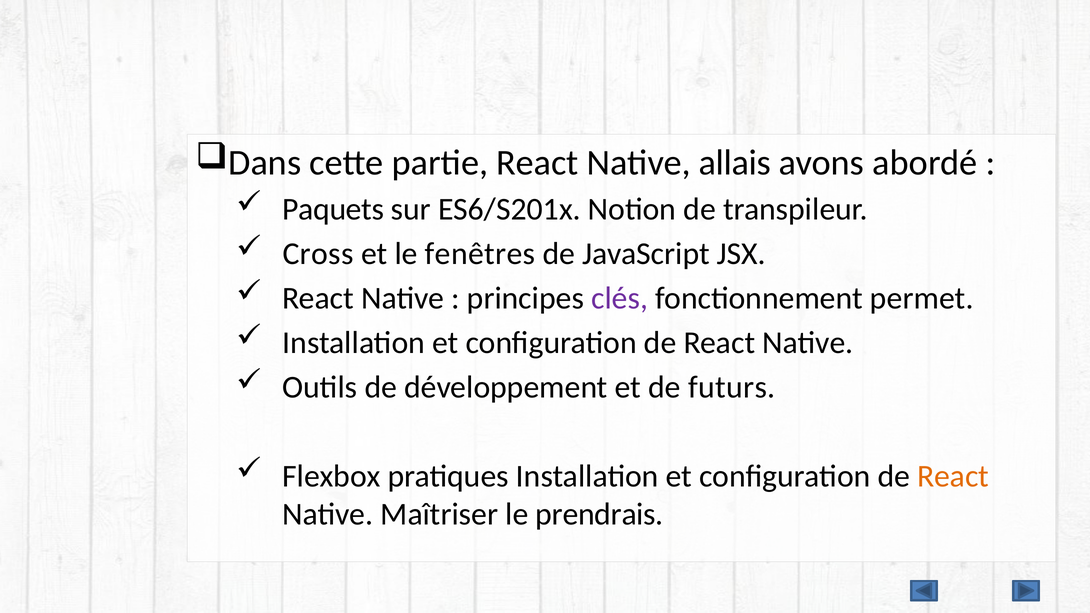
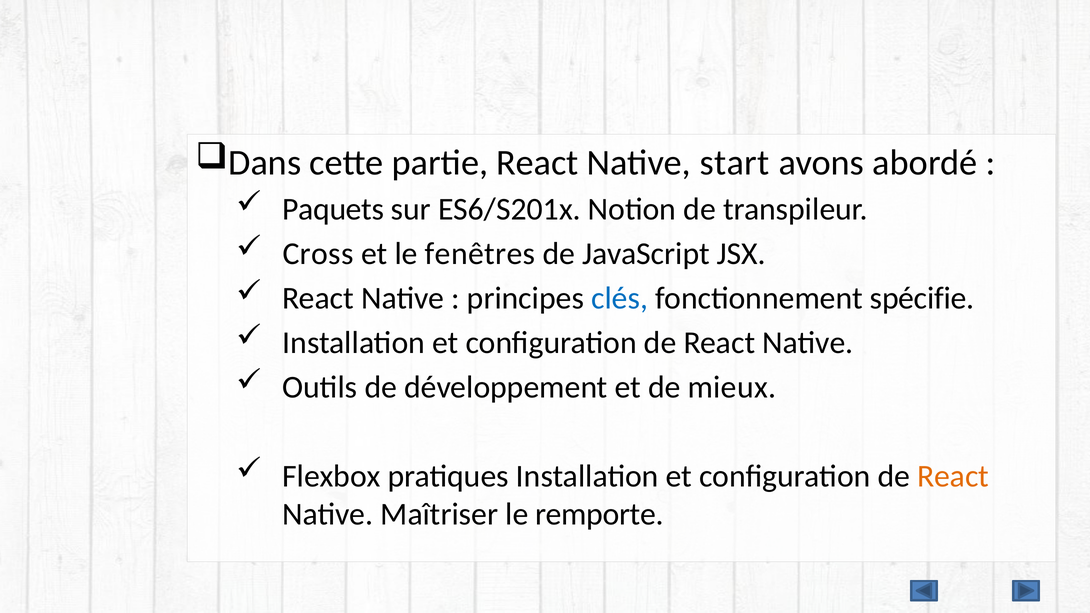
allais: allais -> start
clés colour: purple -> blue
permet: permet -> spécifie
futurs: futurs -> mieux
prendrais: prendrais -> remporte
